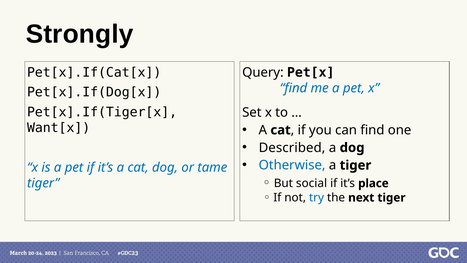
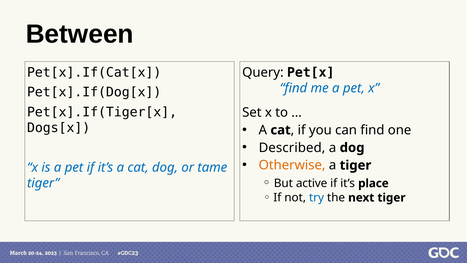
Strongly: Strongly -> Between
Want[x: Want[x -> Dogs[x
Otherwise colour: blue -> orange
social: social -> active
